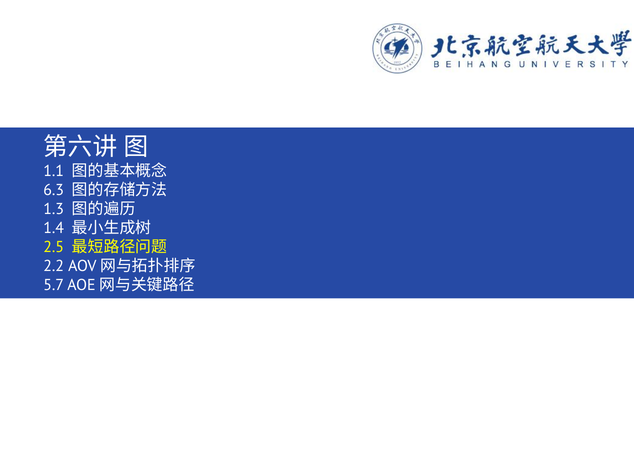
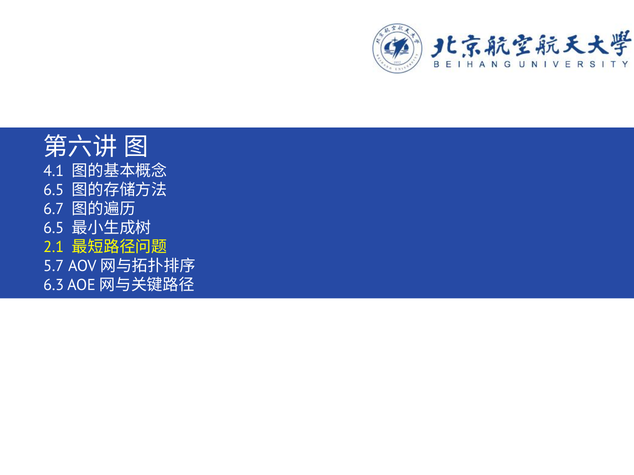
1.1: 1.1 -> 4.1
6.3 at (54, 190): 6.3 -> 6.5
1.3: 1.3 -> 6.7
1.4 at (54, 228): 1.4 -> 6.5
2.5: 2.5 -> 2.1
2.2: 2.2 -> 5.7
5.7: 5.7 -> 6.3
